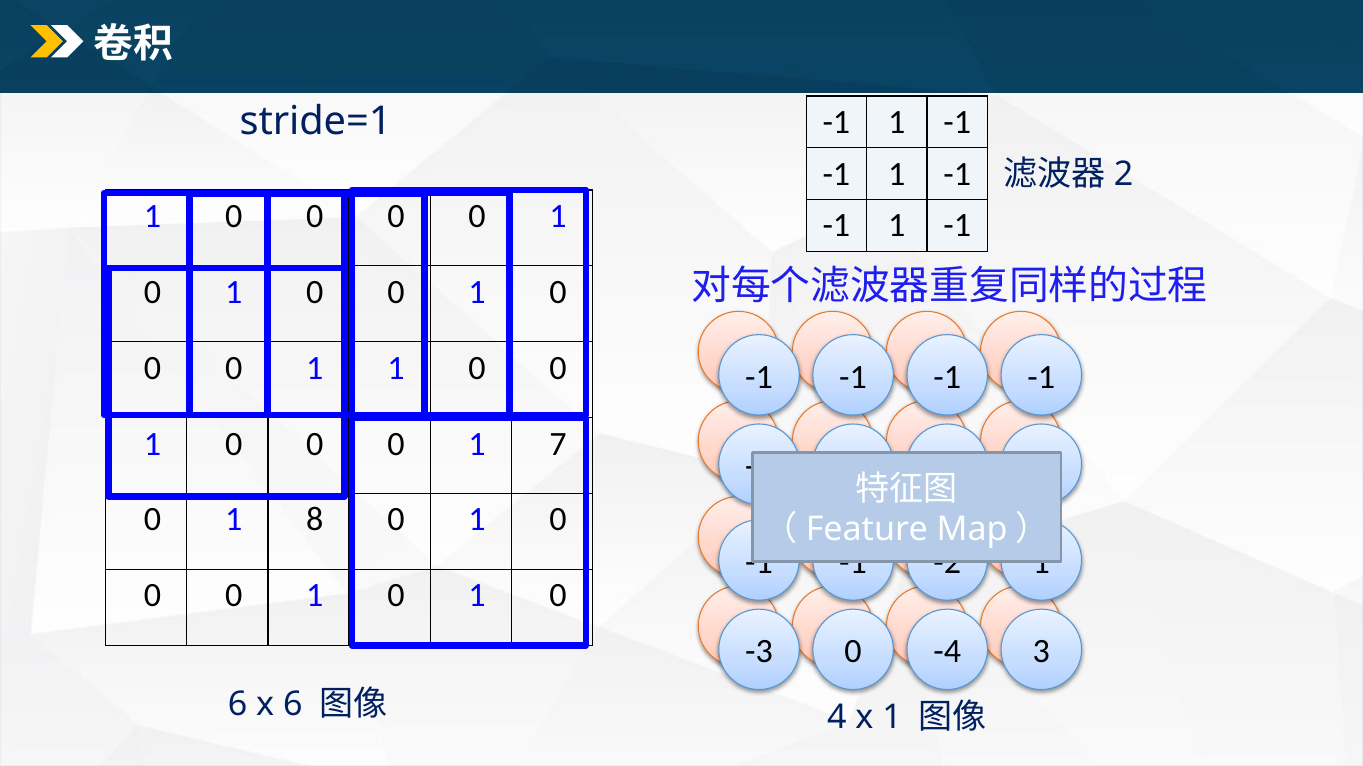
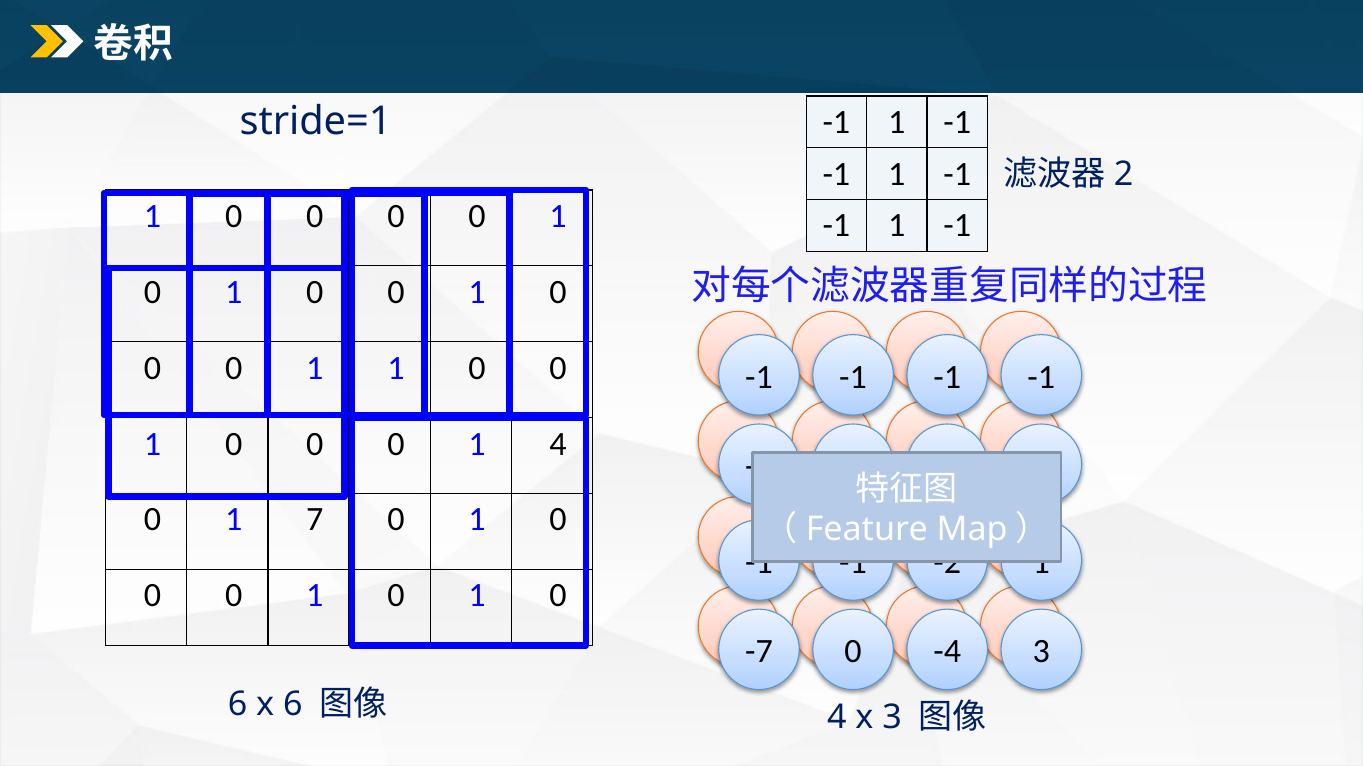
1 7: 7 -> 4
8: 8 -> 7
-3 at (759, 652): -3 -> -7
x 1: 1 -> 3
